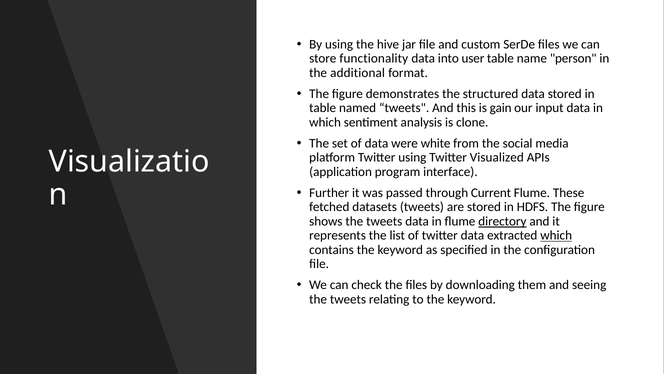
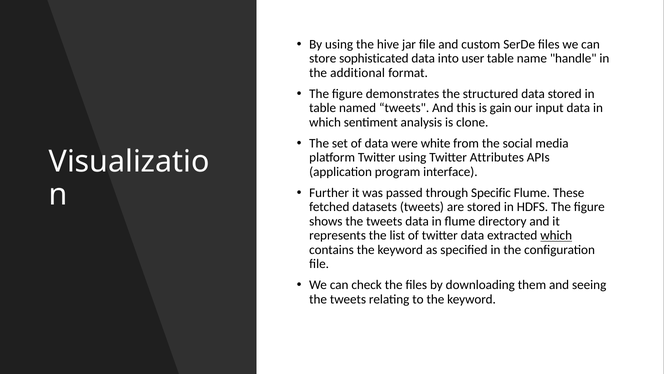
functionality: functionality -> sophisticated
person: person -> handle
Visualized: Visualized -> Attributes
Current: Current -> Specific
directory underline: present -> none
